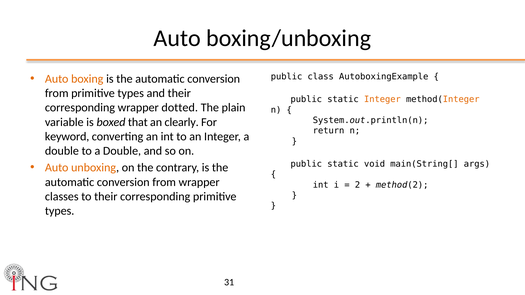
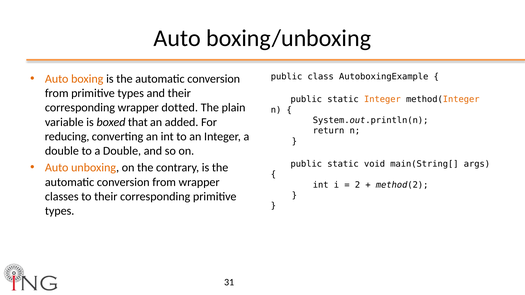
clearly: clearly -> added
keyword: keyword -> reducing
